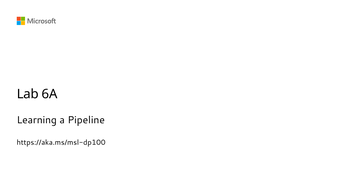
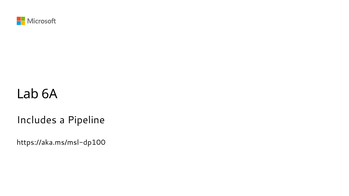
Learning: Learning -> Includes
